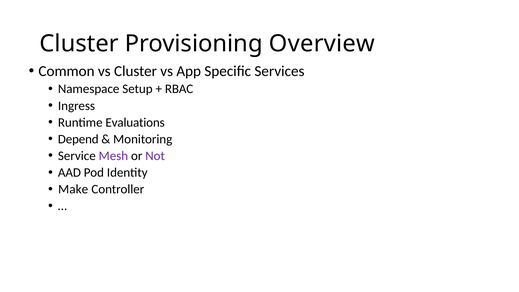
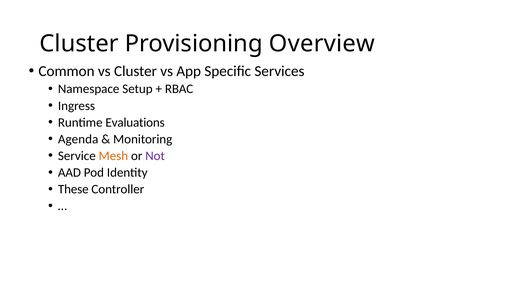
Depend: Depend -> Agenda
Mesh colour: purple -> orange
Make: Make -> These
